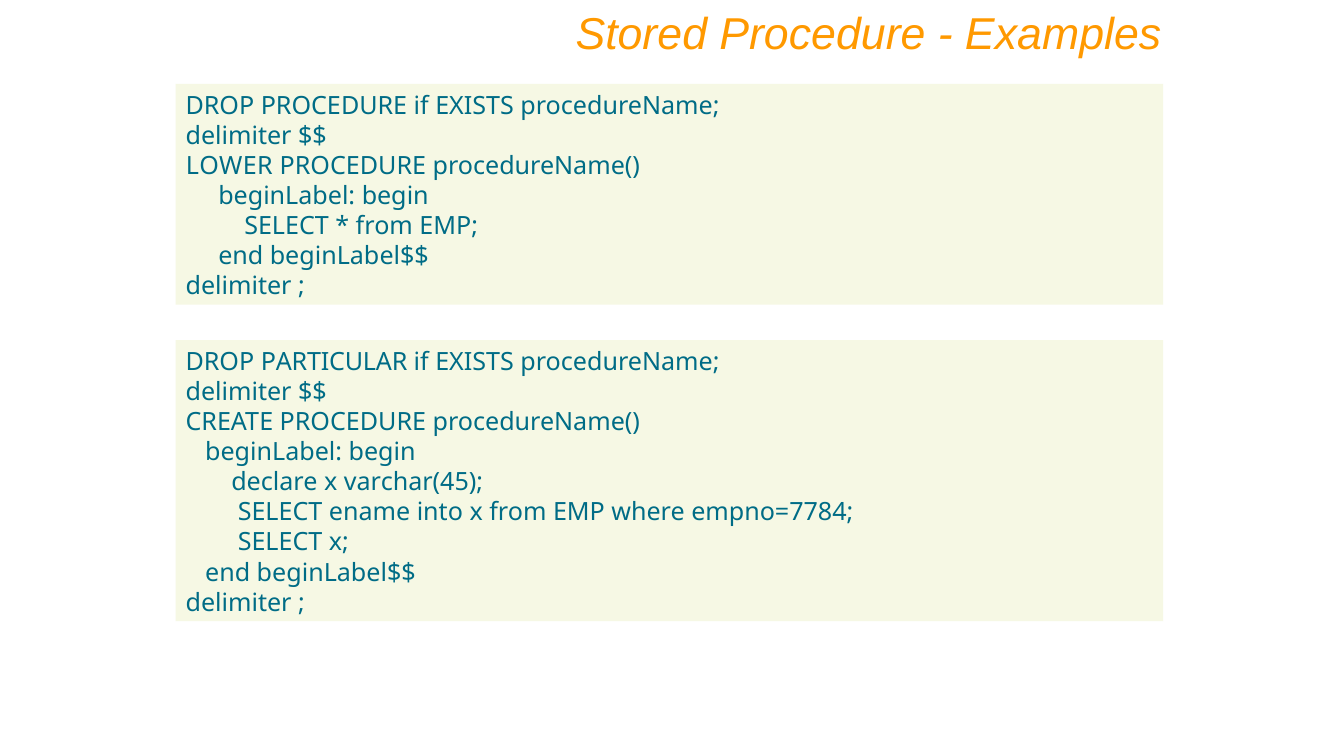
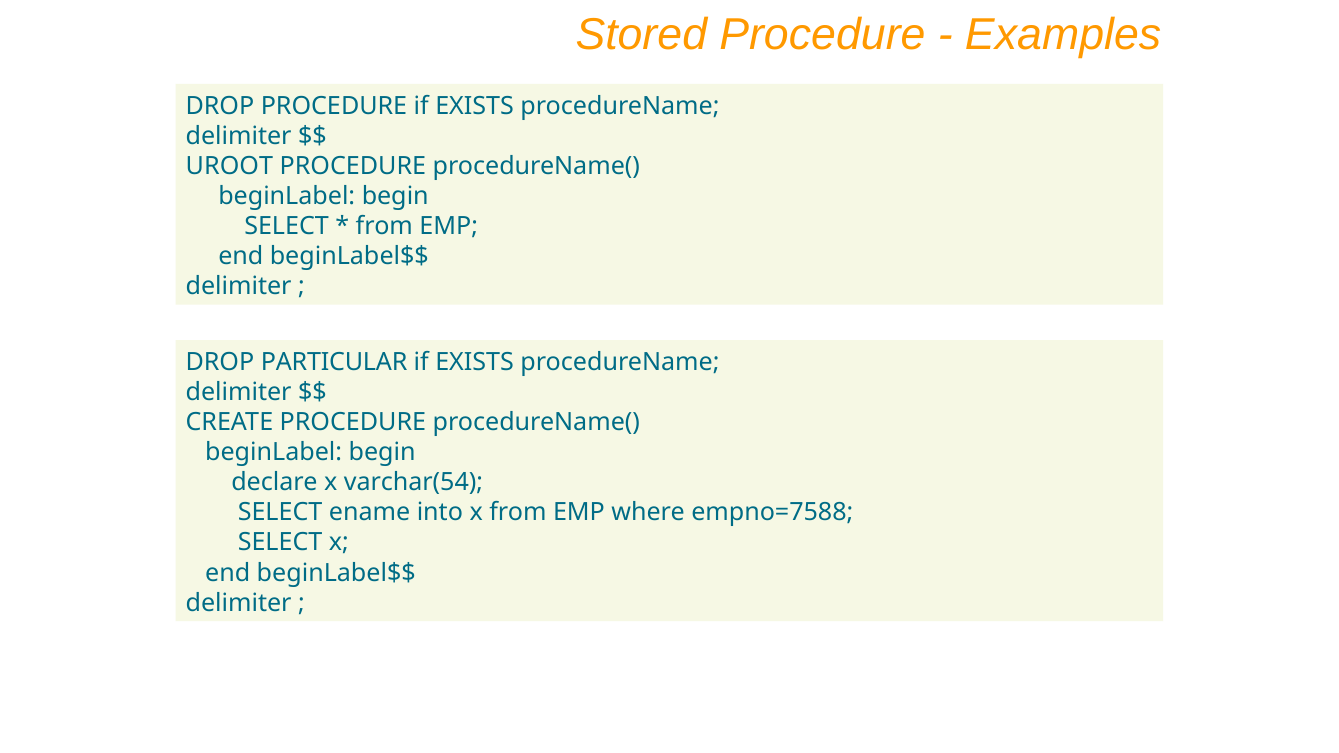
LOWER: LOWER -> UROOT
varchar(45: varchar(45 -> varchar(54
empno=7784: empno=7784 -> empno=7588
